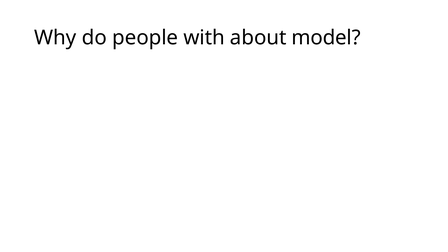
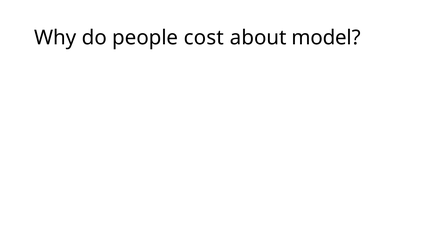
with: with -> cost
